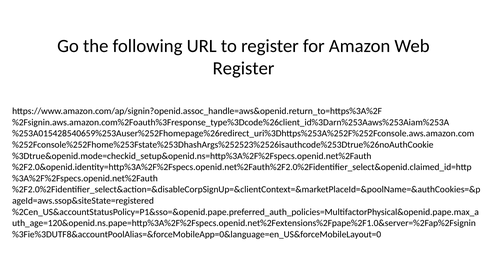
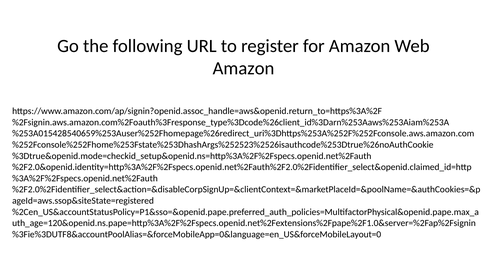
Register at (243, 69): Register -> Amazon
